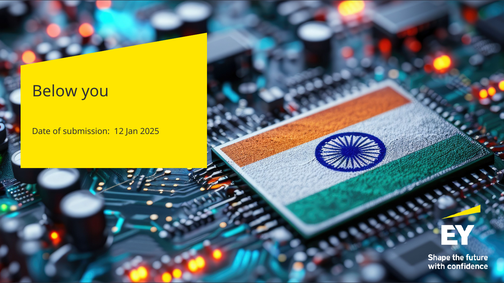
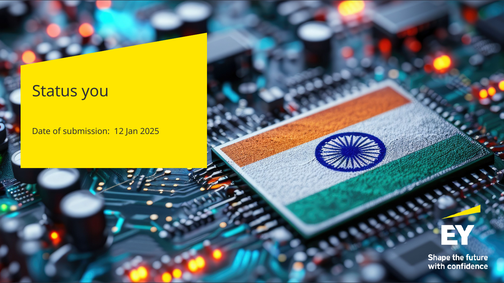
Below: Below -> Status
